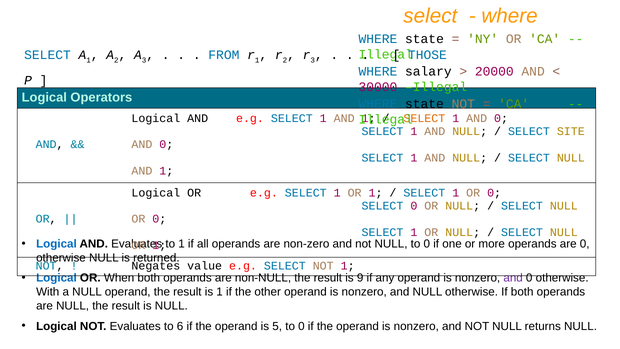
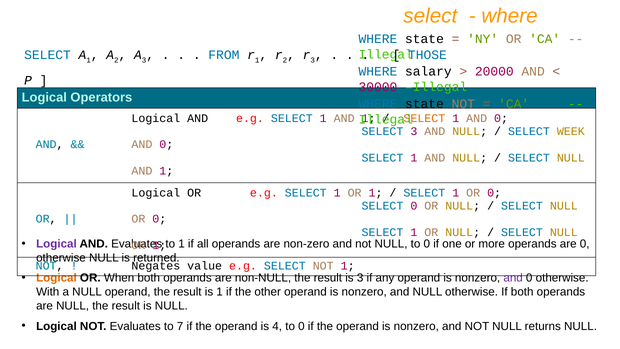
1 at (414, 131): 1 -> 3
SITE: SITE -> WEEK
Logical at (56, 244) colour: blue -> purple
Logical at (56, 278) colour: blue -> orange
is 9: 9 -> 3
6: 6 -> 7
5: 5 -> 4
